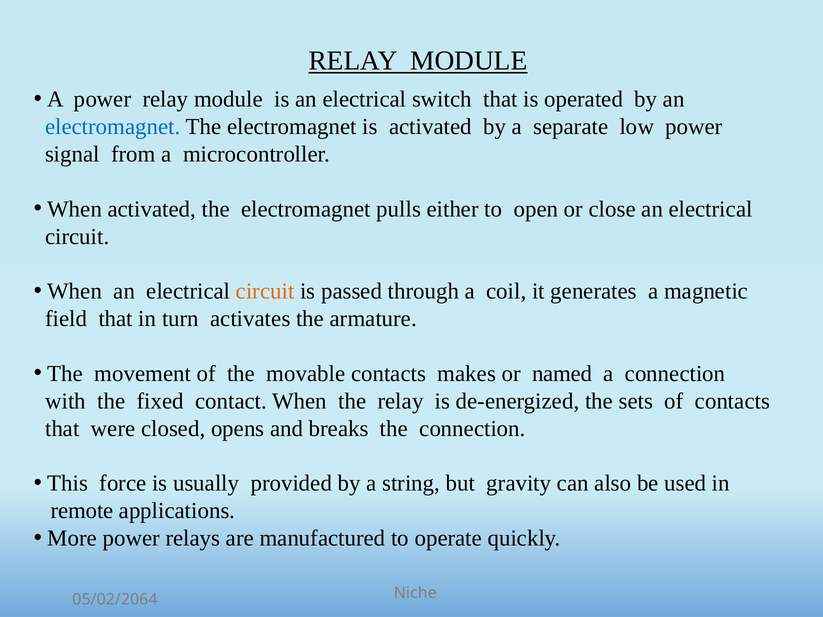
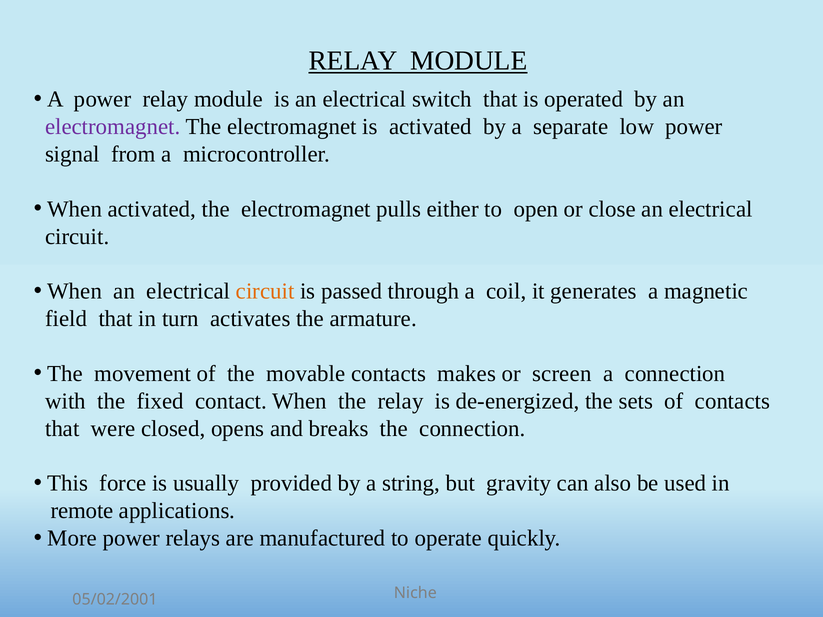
electromagnet at (113, 127) colour: blue -> purple
named: named -> screen
05/02/2064: 05/02/2064 -> 05/02/2001
